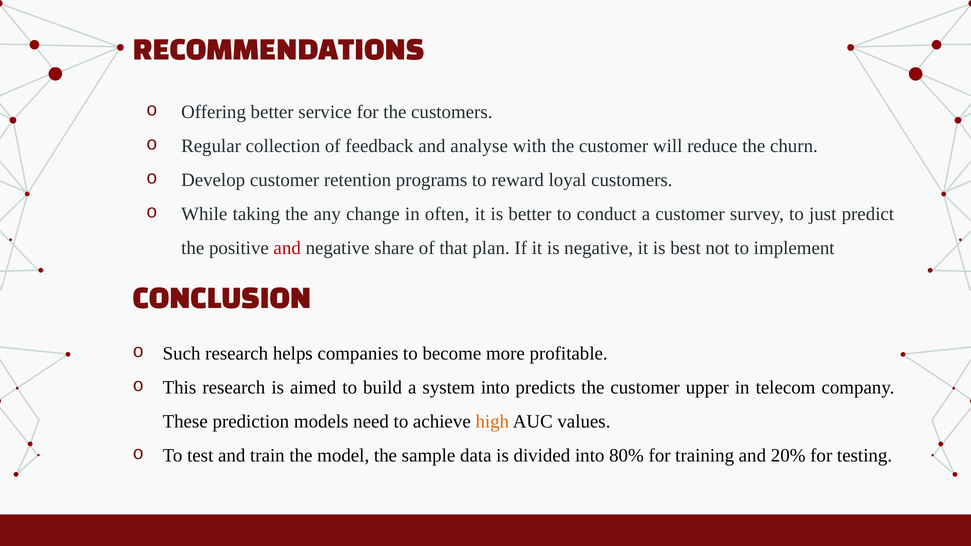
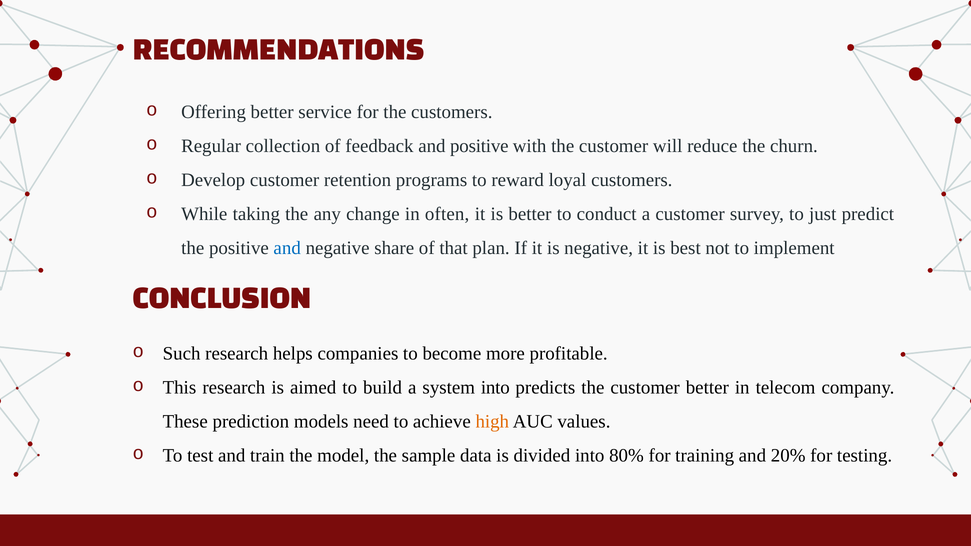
and analyse: analyse -> positive
and at (287, 248) colour: red -> blue
customer upper: upper -> better
